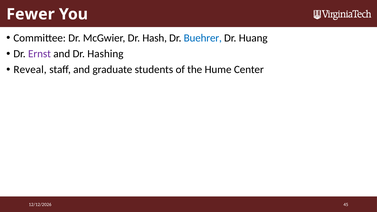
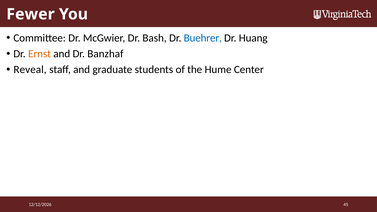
Hash: Hash -> Bash
Ernst colour: purple -> orange
Hashing: Hashing -> Banzhaf
